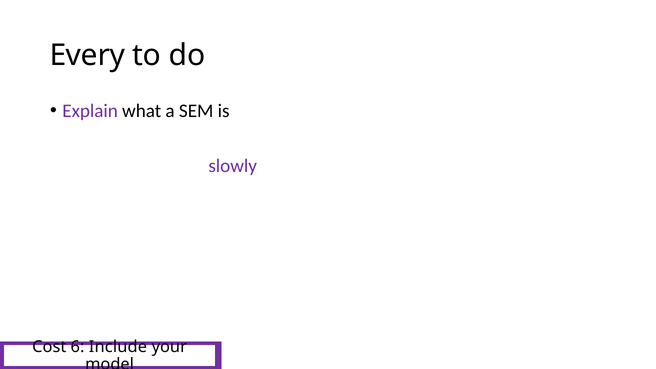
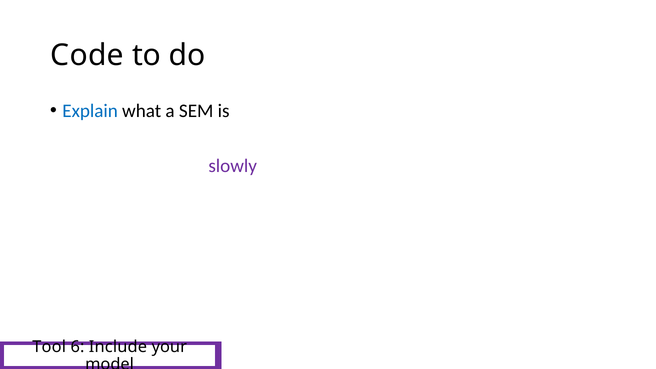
Every: Every -> Code
Explain at (90, 111) colour: purple -> blue
Cost: Cost -> Tool
